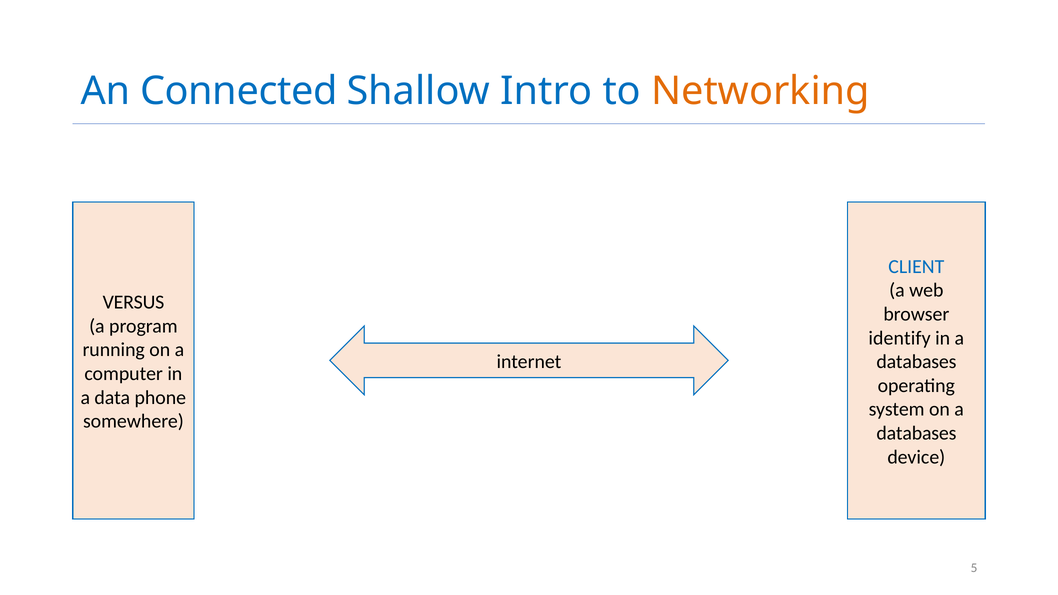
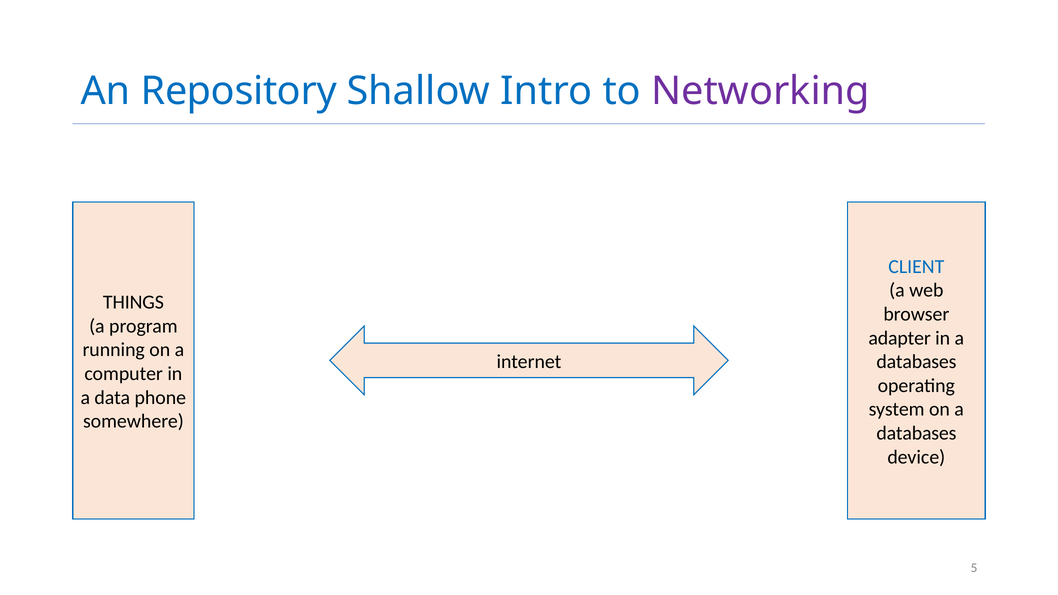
Connected: Connected -> Repository
Networking colour: orange -> purple
VERSUS: VERSUS -> THINGS
identify: identify -> adapter
